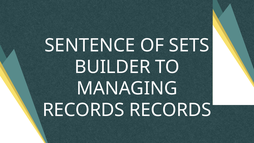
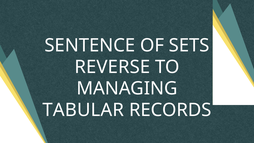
BUILDER: BUILDER -> REVERSE
RECORDS at (83, 110): RECORDS -> TABULAR
